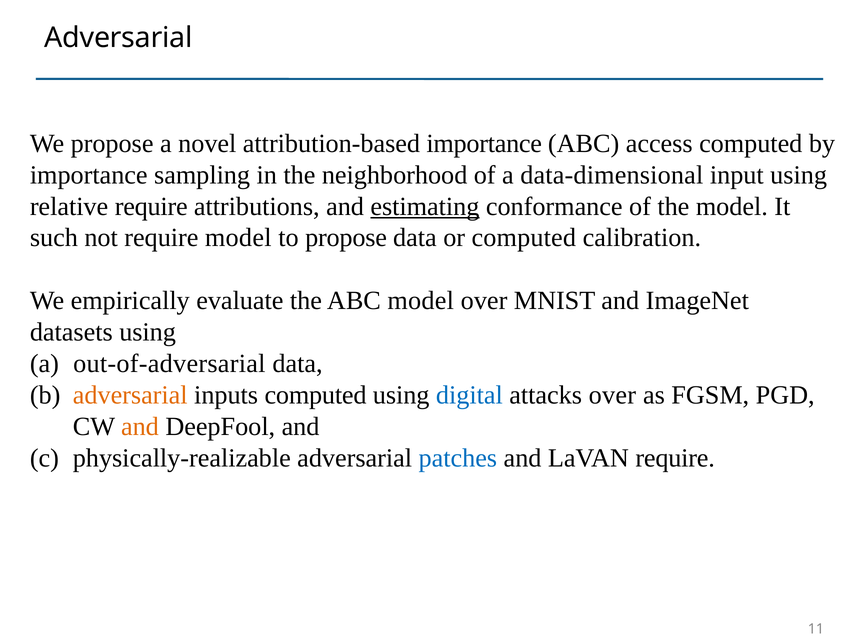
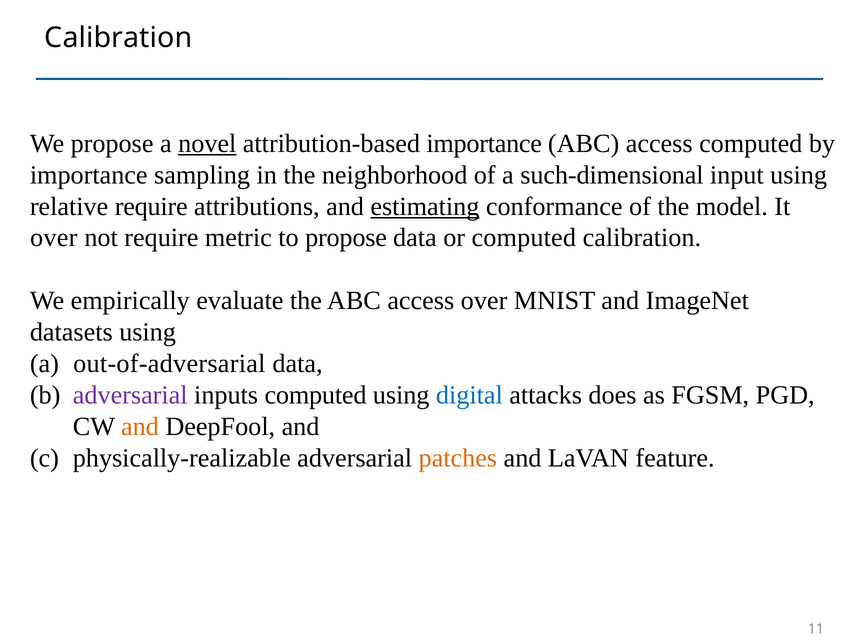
Adversarial at (118, 38): Adversarial -> Calibration
novel underline: none -> present
data-dimensional: data-dimensional -> such-dimensional
such at (54, 238): such -> over
require model: model -> metric
the ABC model: model -> access
adversarial at (130, 395) colour: orange -> purple
attacks over: over -> does
patches colour: blue -> orange
LaVAN require: require -> feature
